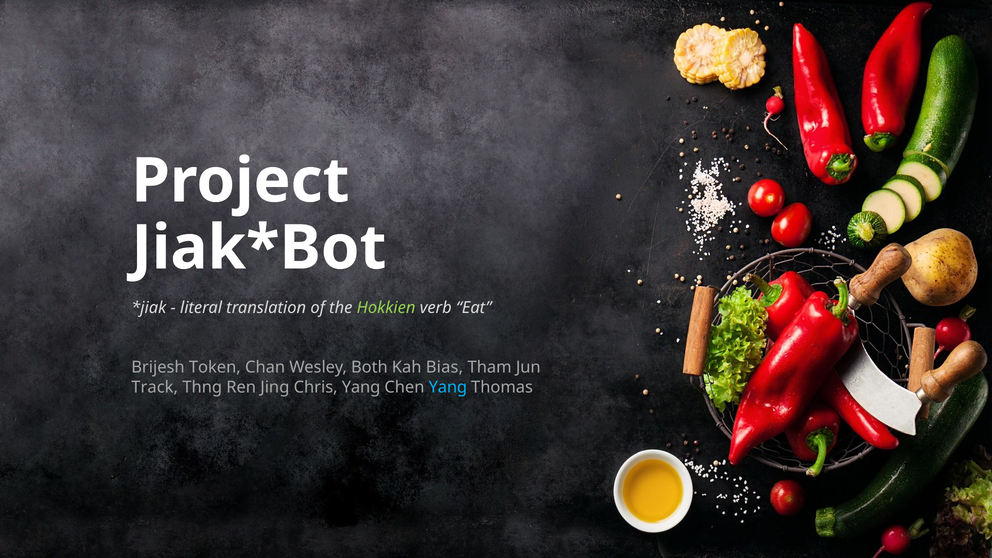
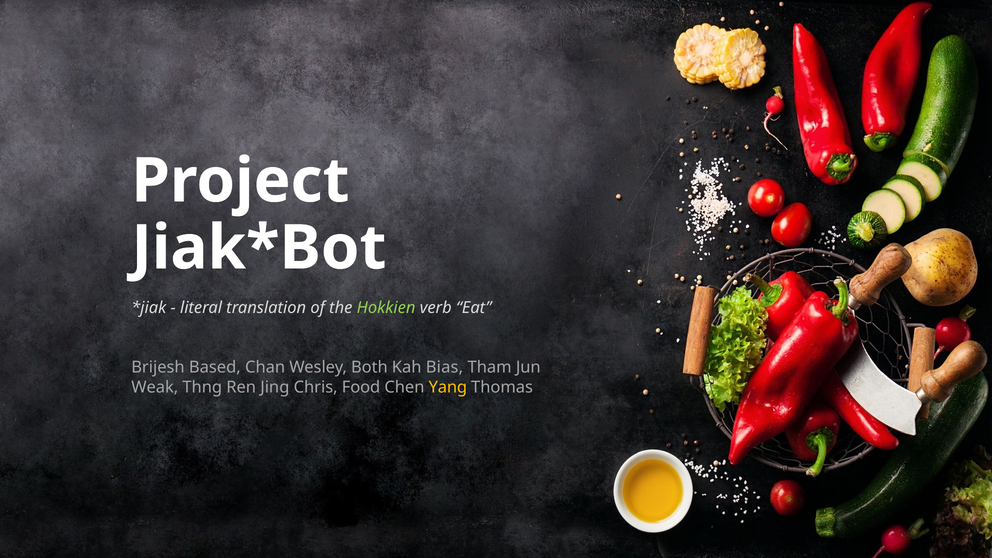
Token: Token -> Based
Track: Track -> Weak
Chris Yang: Yang -> Food
Yang at (448, 387) colour: light blue -> yellow
